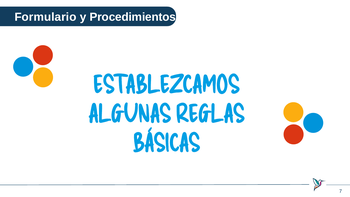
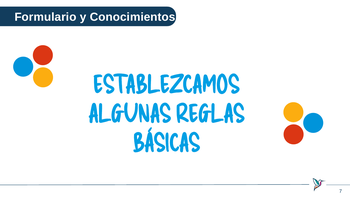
Procedimientos: Procedimientos -> Conocimientos
